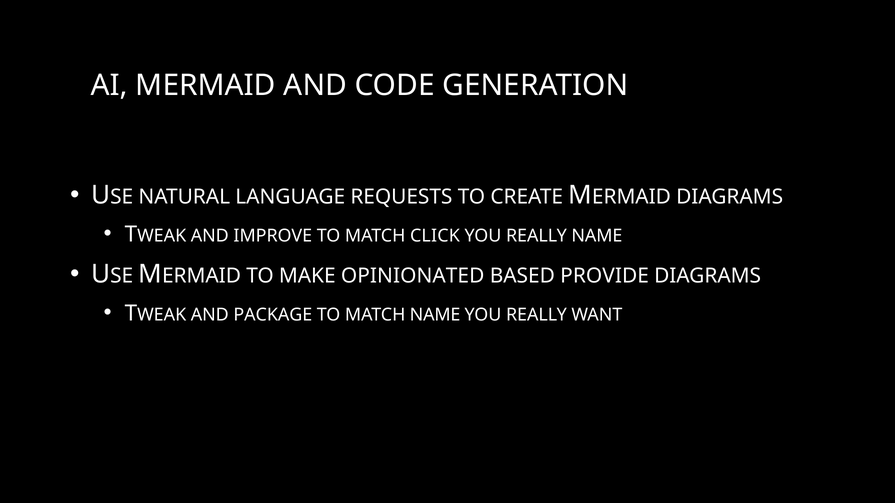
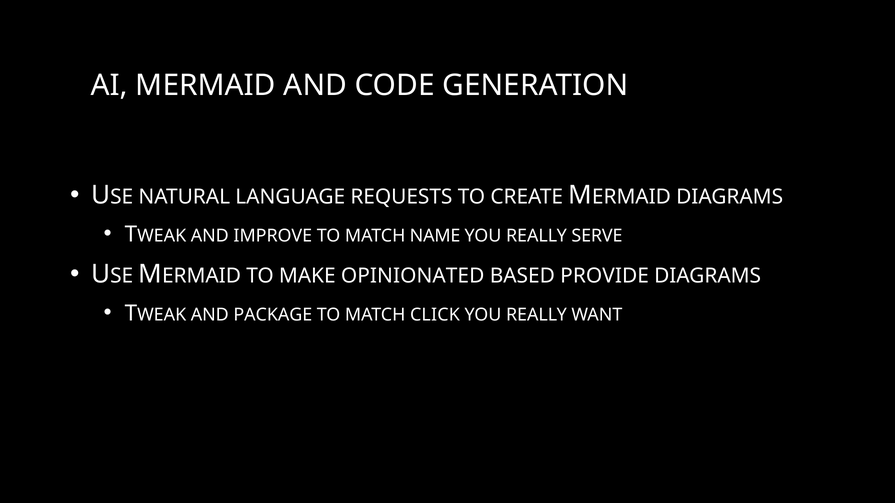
CLICK: CLICK -> NAME
REALLY NAME: NAME -> SERVE
MATCH NAME: NAME -> CLICK
